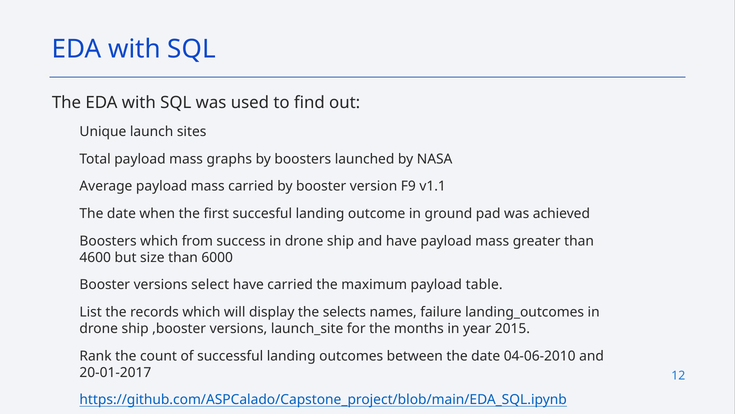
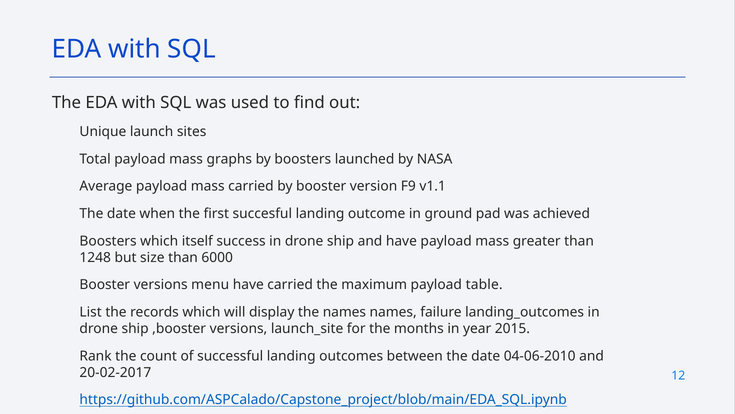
from: from -> itself
4600: 4600 -> 1248
select: select -> menu
the selects: selects -> names
20-01-2017: 20-01-2017 -> 20-02-2017
